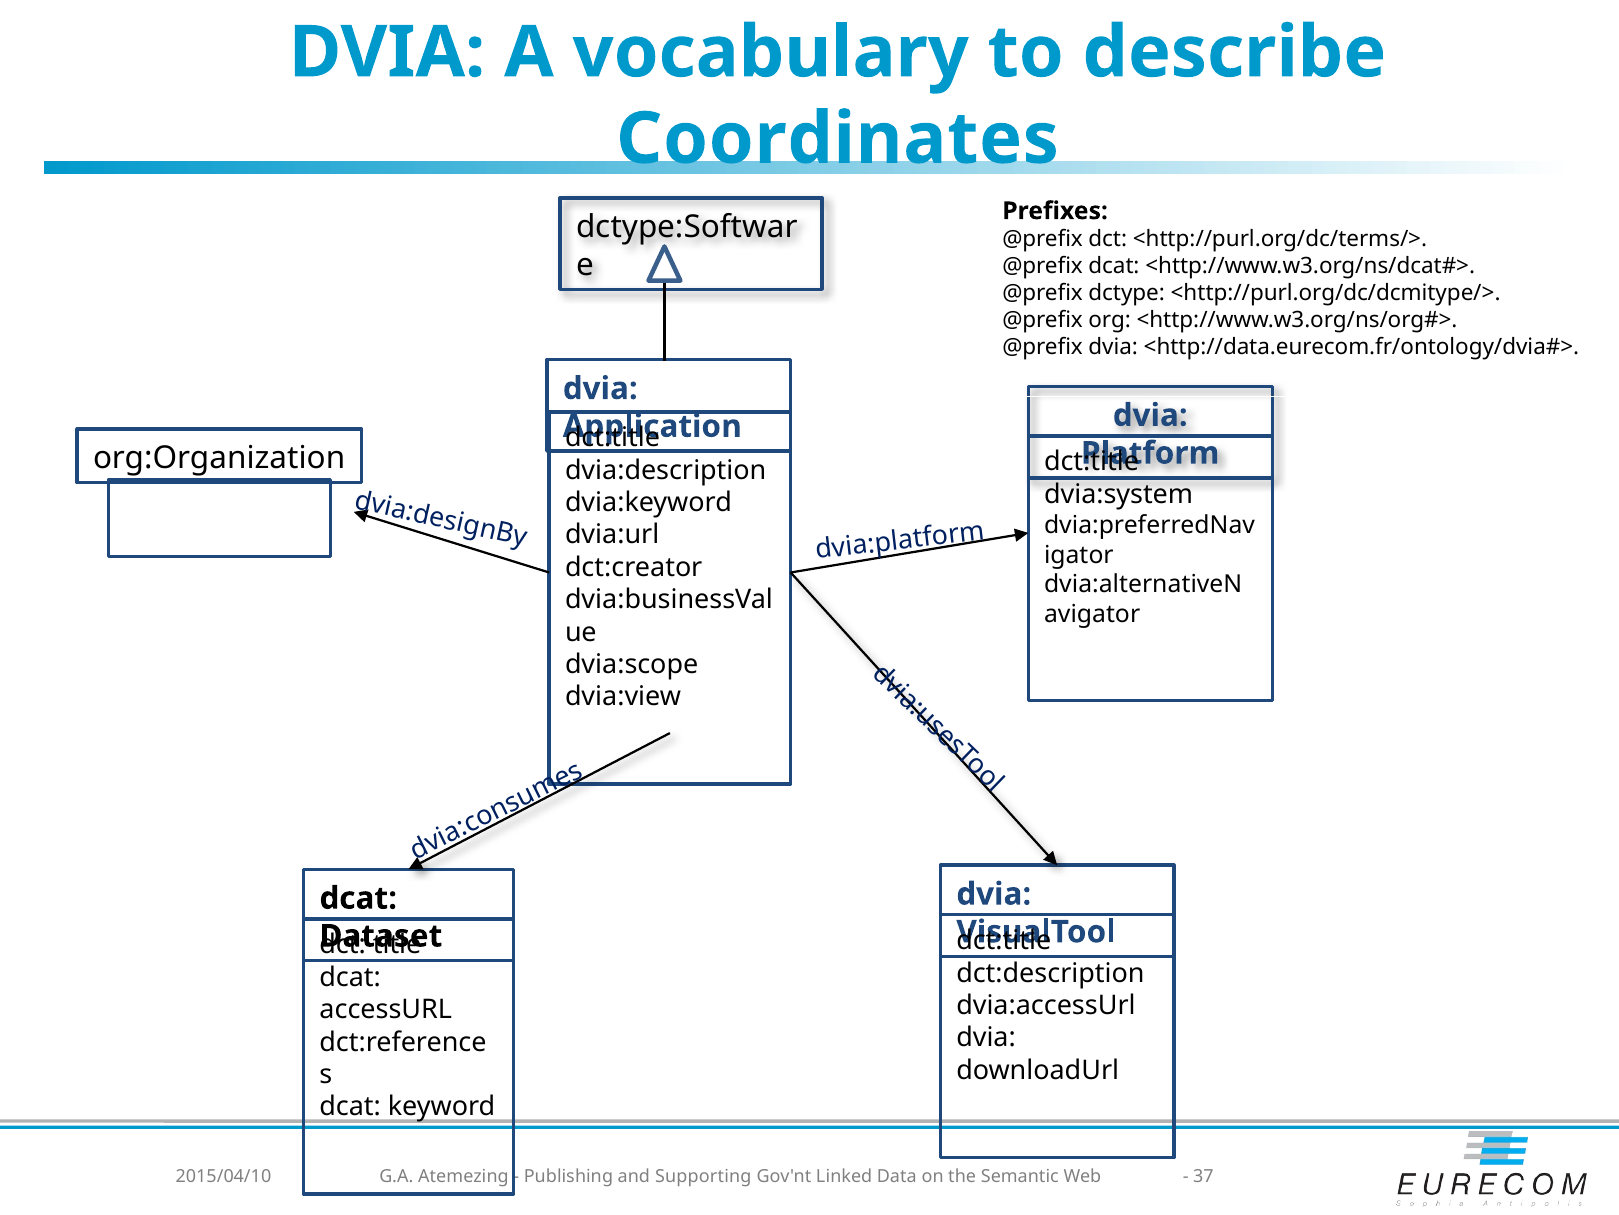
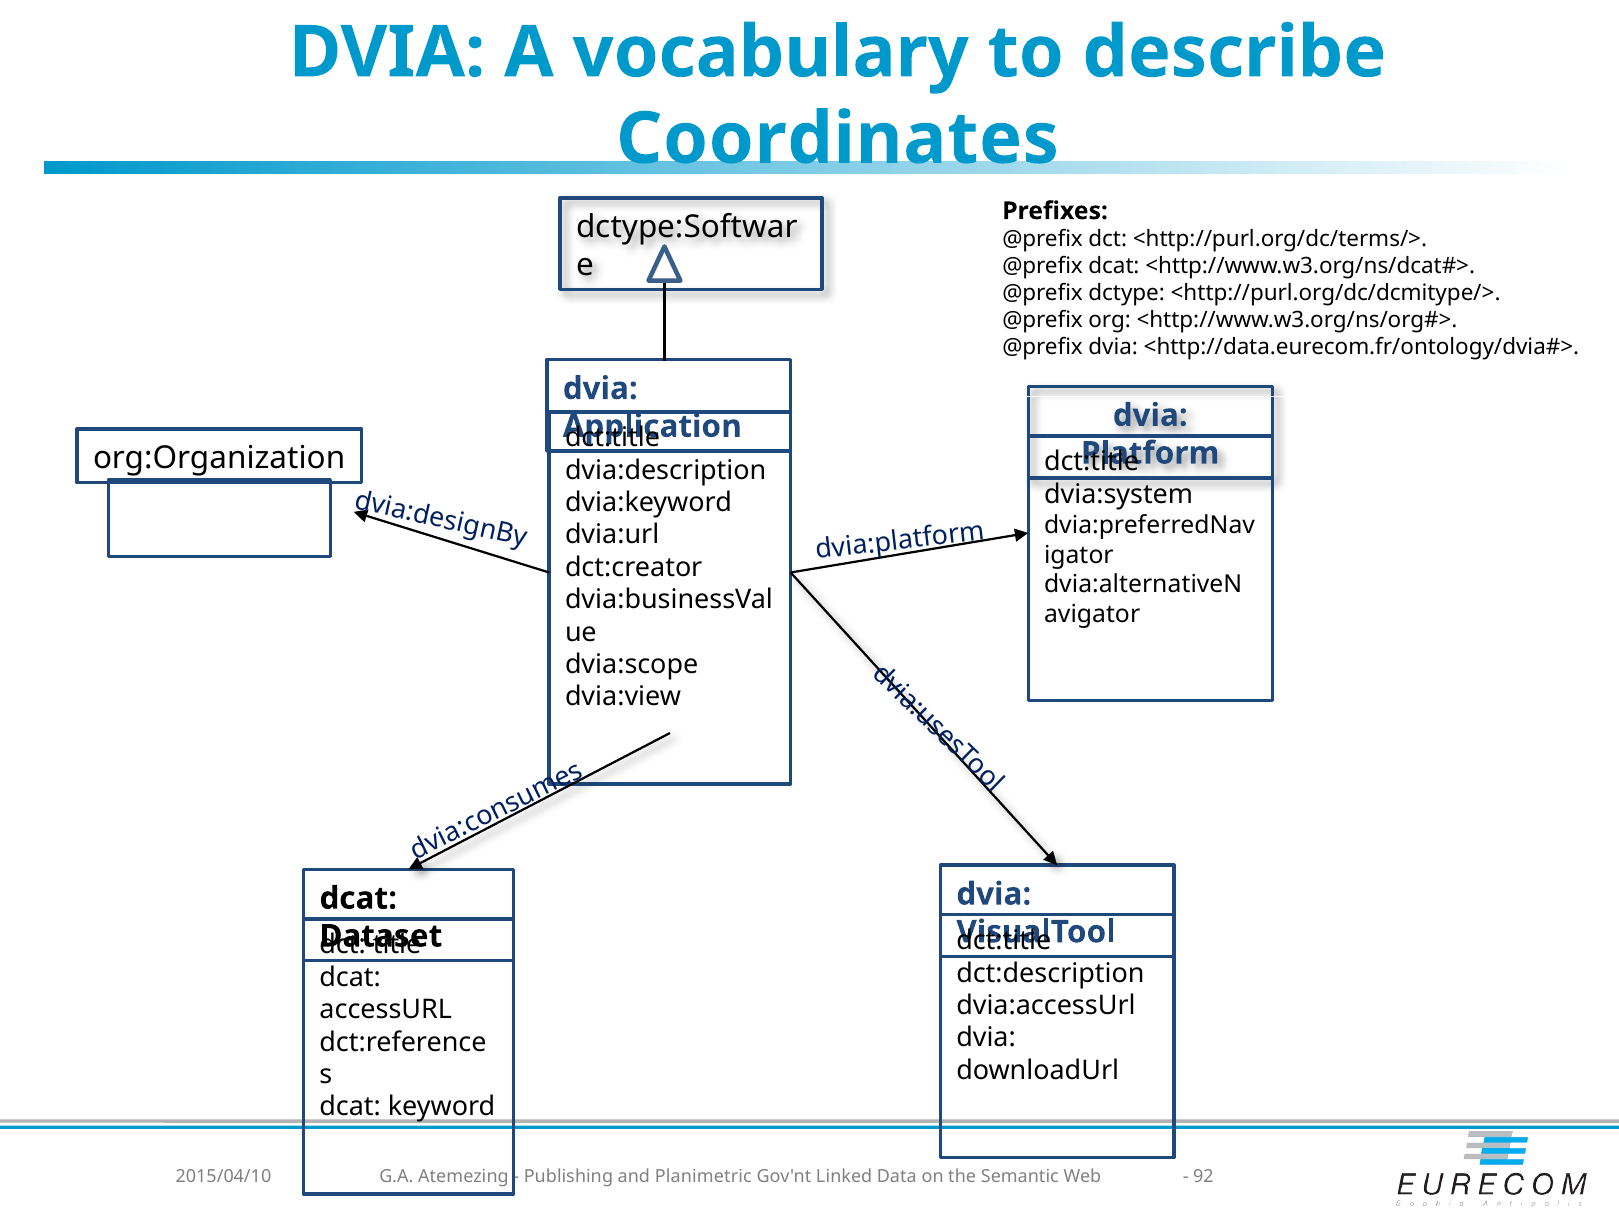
Supporting: Supporting -> Planimetric
37: 37 -> 92
